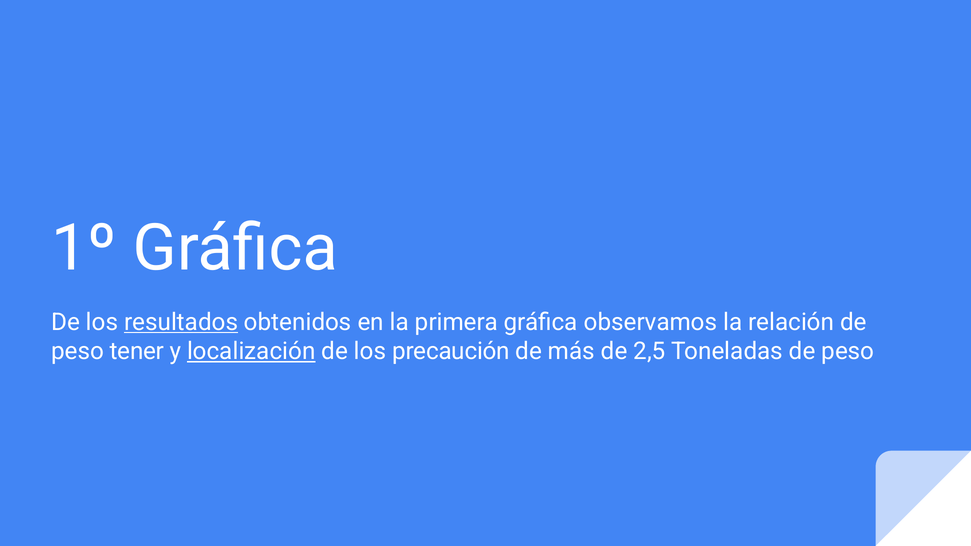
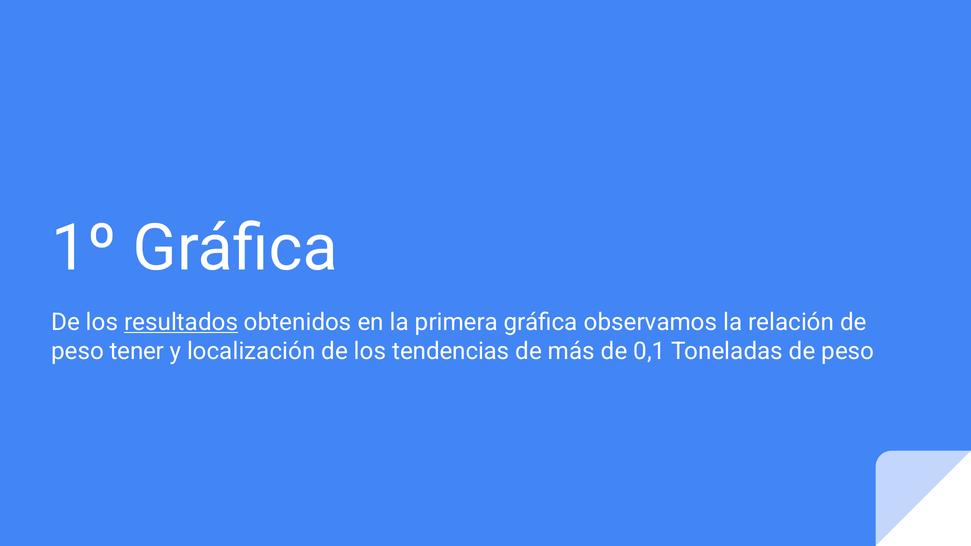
localización underline: present -> none
precaución: precaución -> tendencias
2,5: 2,5 -> 0,1
